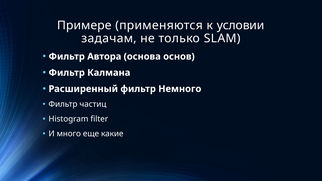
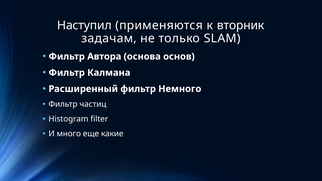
Примере: Примере -> Наступил
условии: условии -> вторник
